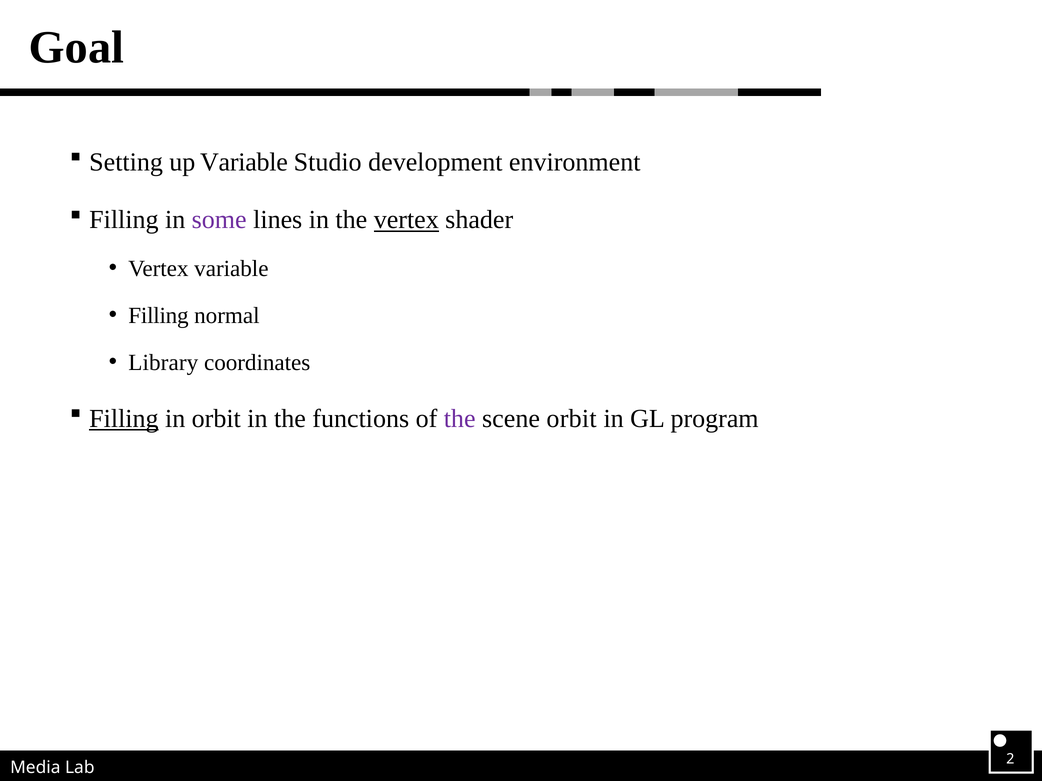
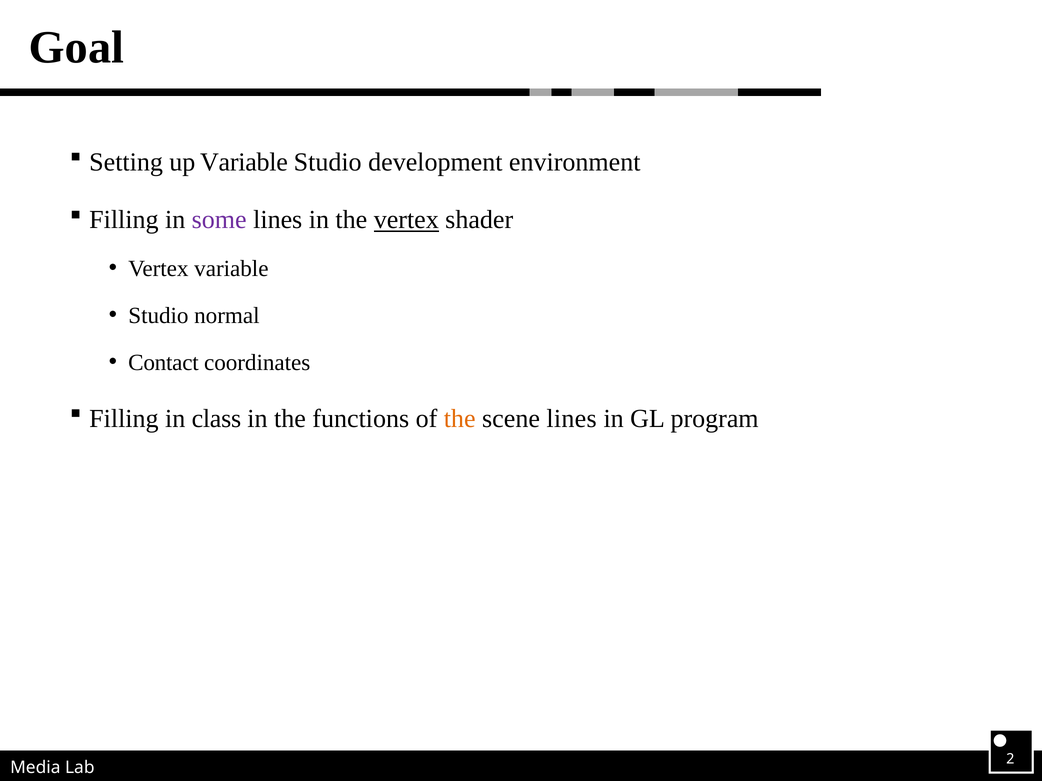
Filling at (158, 316): Filling -> Studio
Library: Library -> Contact
Filling at (124, 419) underline: present -> none
in orbit: orbit -> class
the at (460, 419) colour: purple -> orange
scene orbit: orbit -> lines
